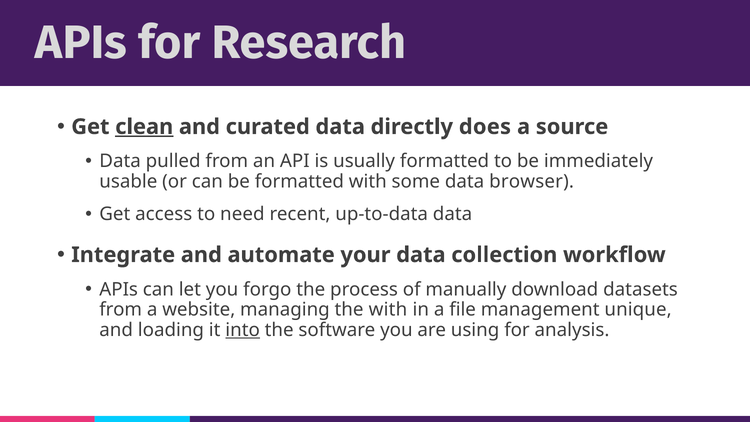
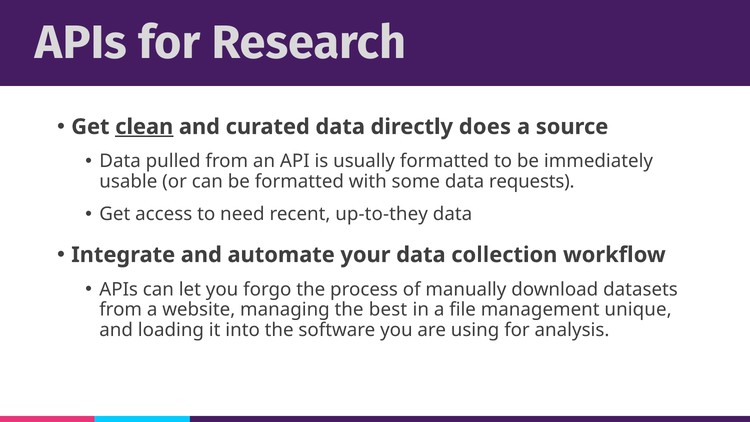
browser: browser -> requests
up-to-data: up-to-data -> up-to-they
the with: with -> best
into underline: present -> none
